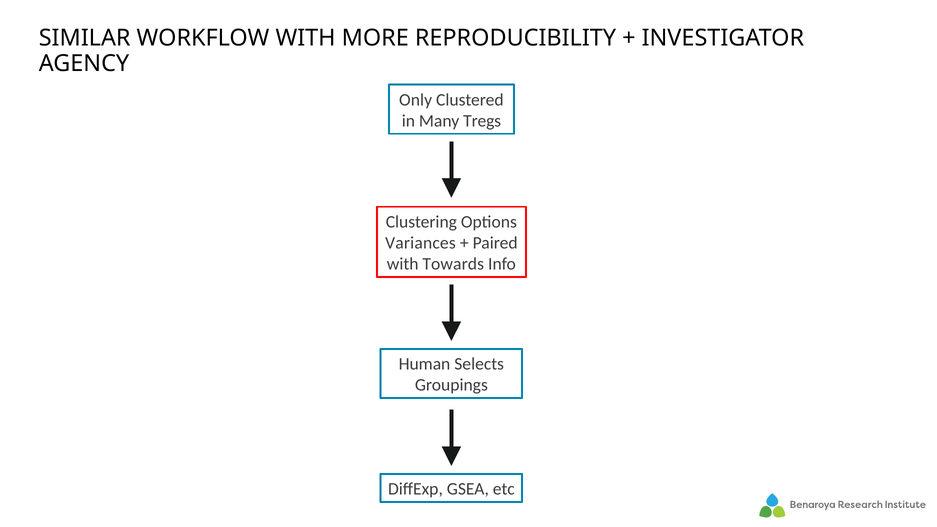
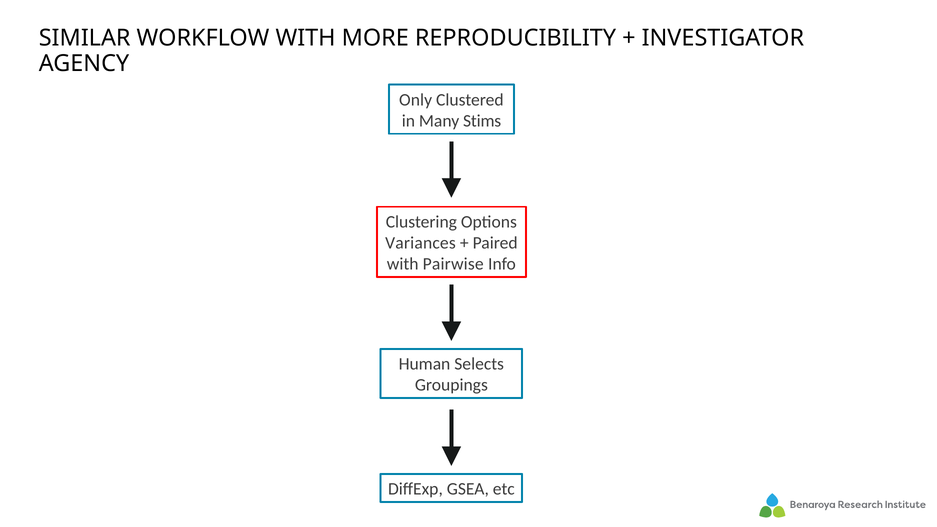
Tregs: Tregs -> Stims
Towards: Towards -> Pairwise
